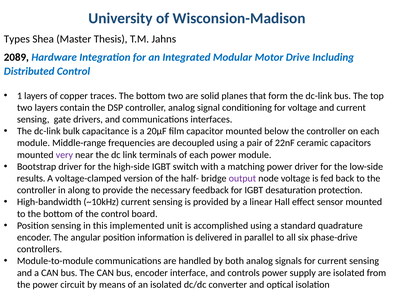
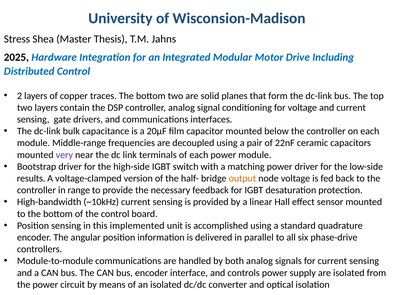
Types: Types -> Stress
2089: 2089 -> 2025
1: 1 -> 2
output colour: purple -> orange
along: along -> range
